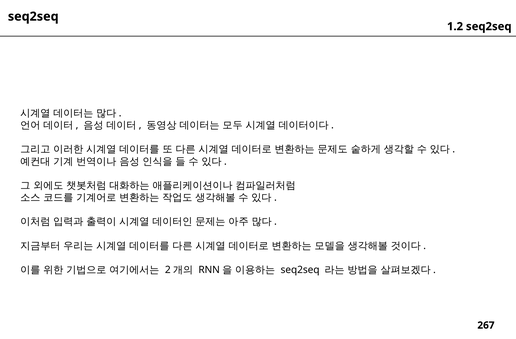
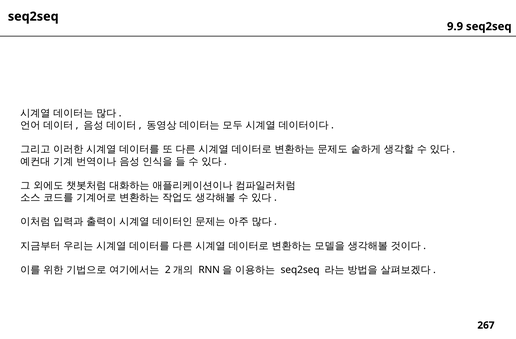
1.2: 1.2 -> 9.9
